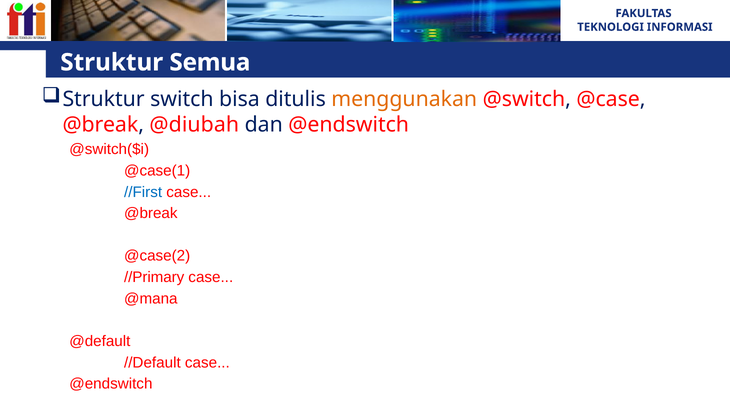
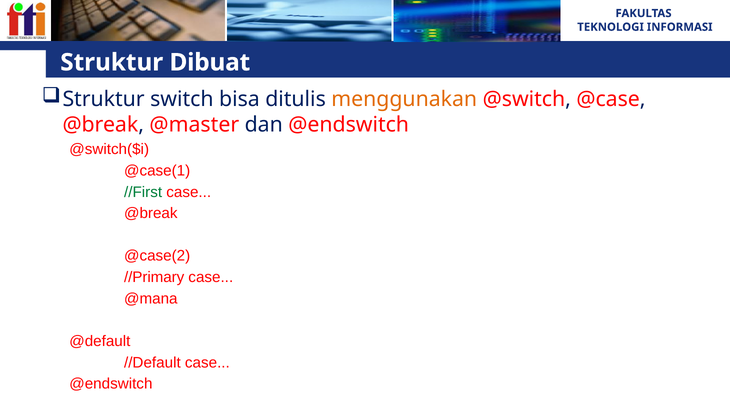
Semua: Semua -> Dibuat
@diubah: @diubah -> @master
//First colour: blue -> green
